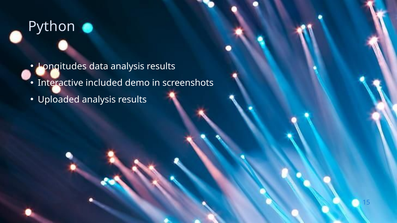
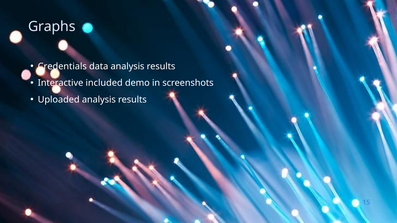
Python: Python -> Graphs
Longitudes: Longitudes -> Credentials
